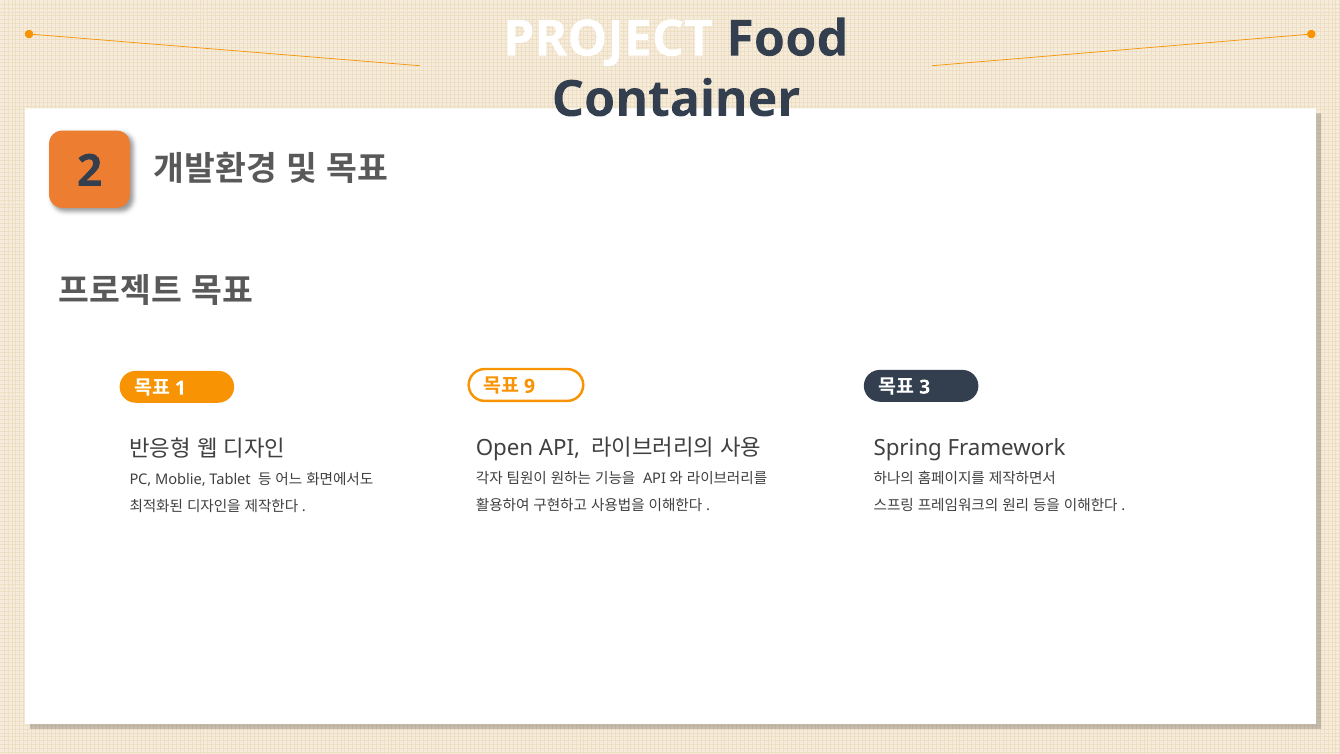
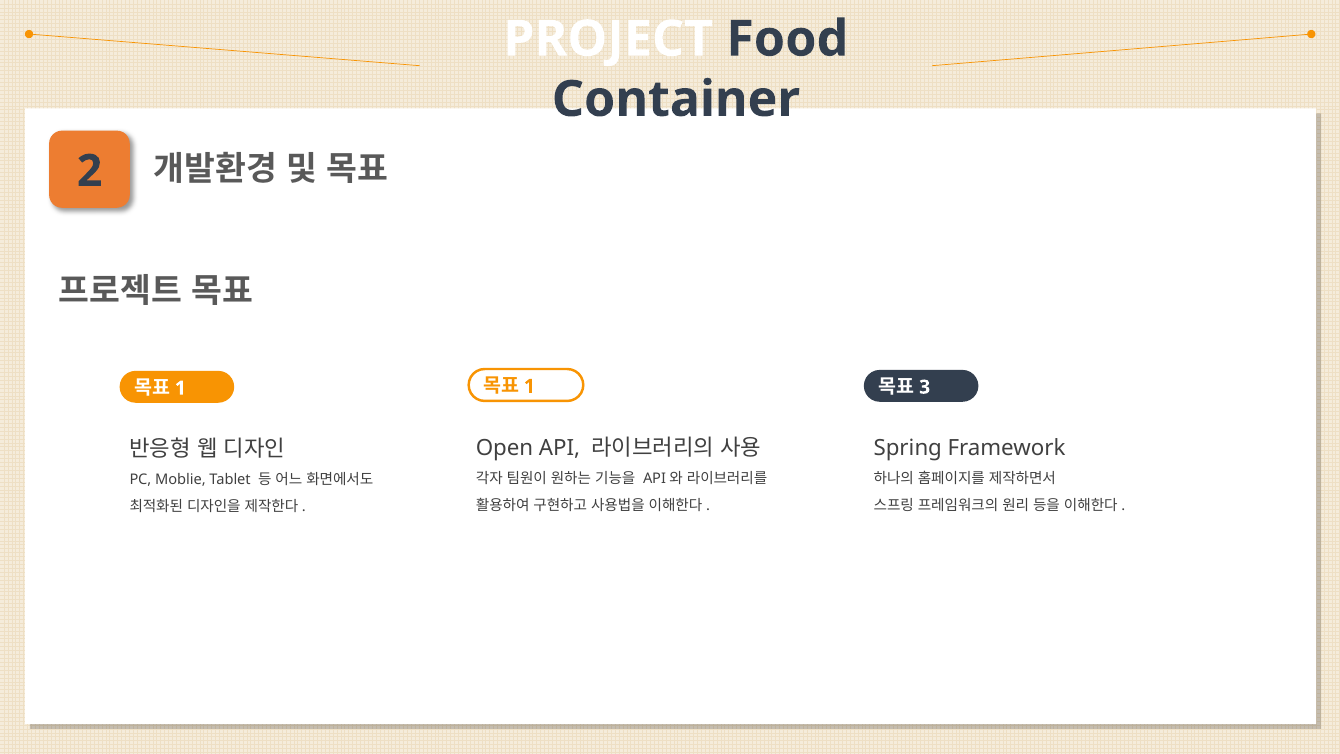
9 at (529, 386): 9 -> 1
